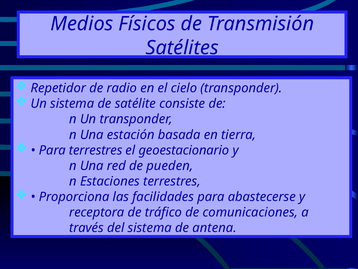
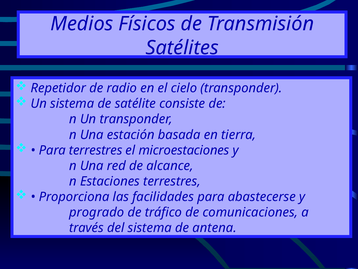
geoestacionario: geoestacionario -> microestaciones
pueden: pueden -> alcance
receptora: receptora -> progrado
